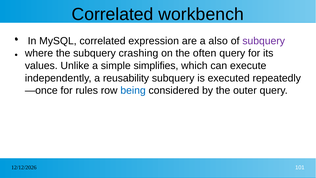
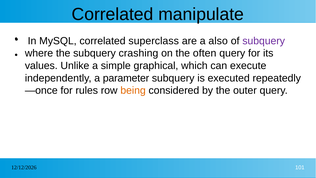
workbench: workbench -> manipulate
expression: expression -> superclass
simplifies: simplifies -> graphical
reusability: reusability -> parameter
being colour: blue -> orange
